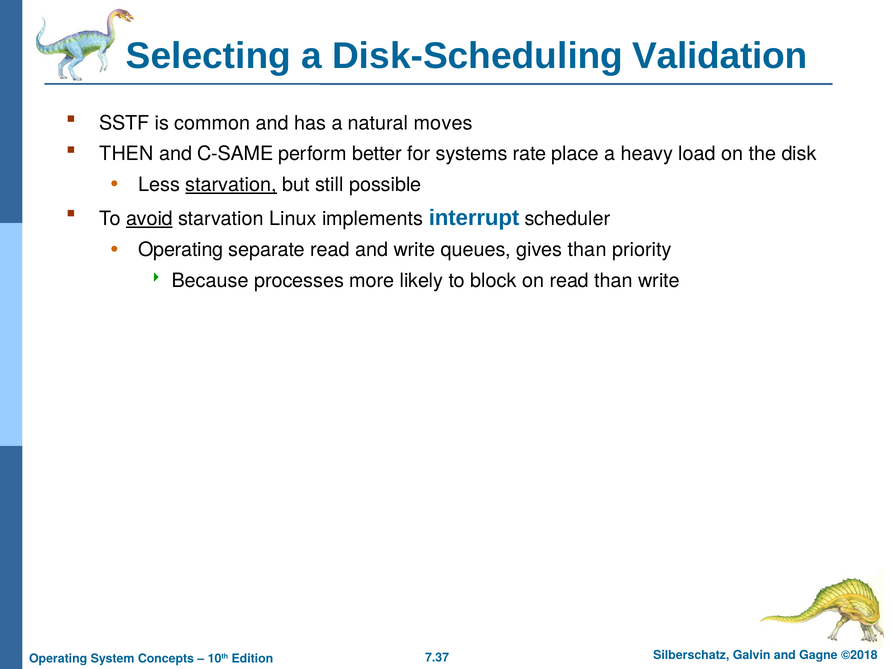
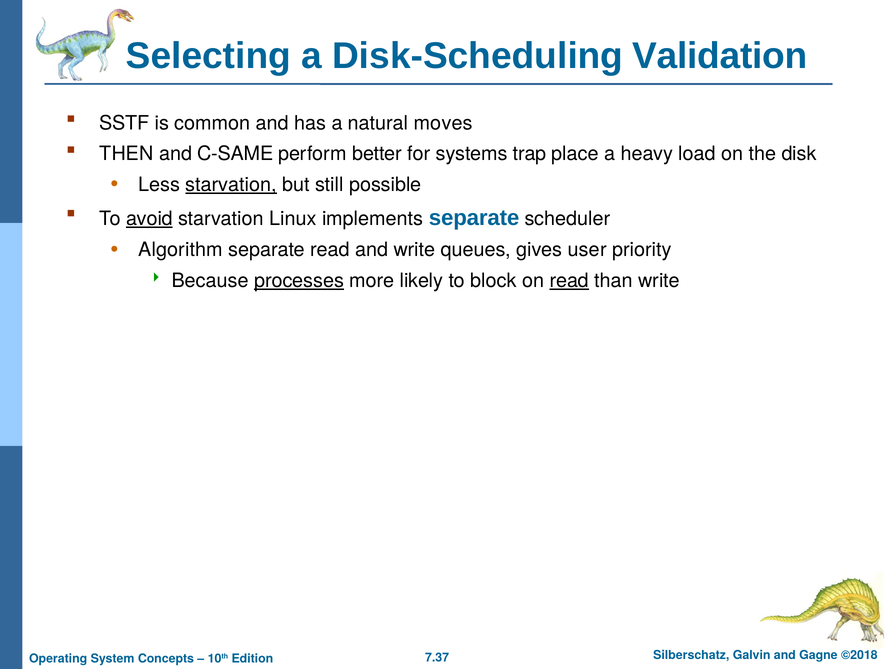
rate: rate -> trap
implements interrupt: interrupt -> separate
Operating at (181, 250): Operating -> Algorithm
gives than: than -> user
processes underline: none -> present
read at (569, 281) underline: none -> present
